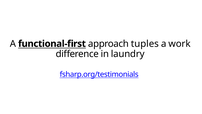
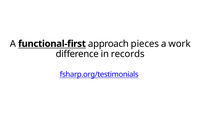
tuples: tuples -> pieces
laundry: laundry -> records
